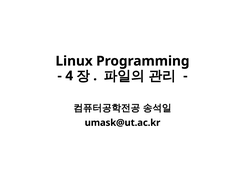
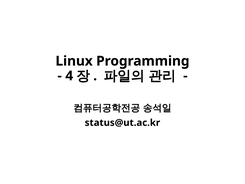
umask@ut.ac.kr: umask@ut.ac.kr -> status@ut.ac.kr
